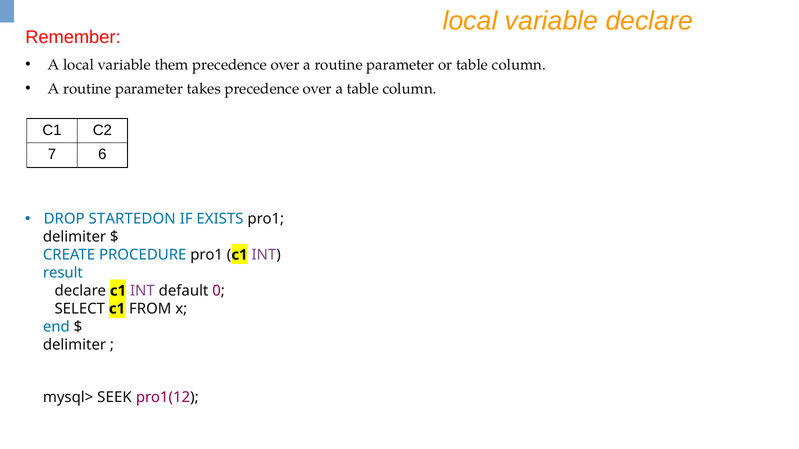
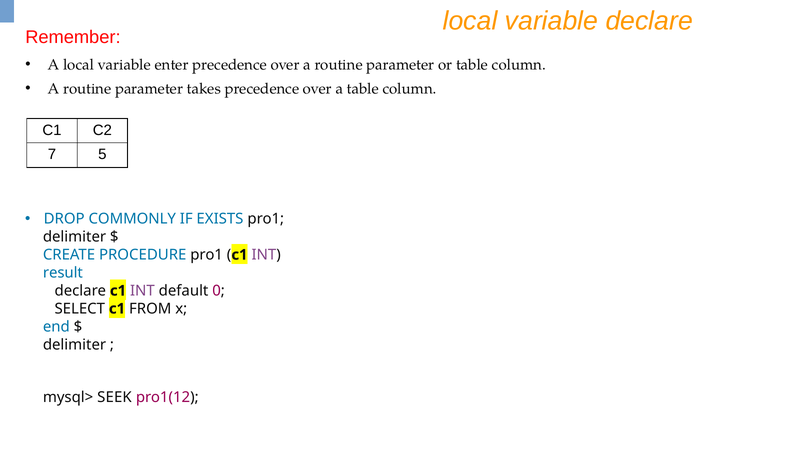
them: them -> enter
6: 6 -> 5
STARTEDON: STARTEDON -> COMMONLY
